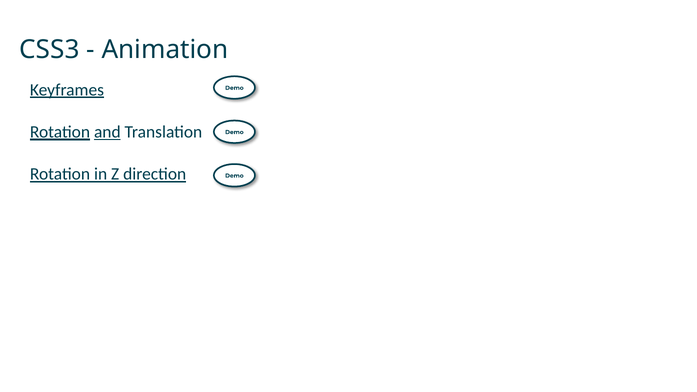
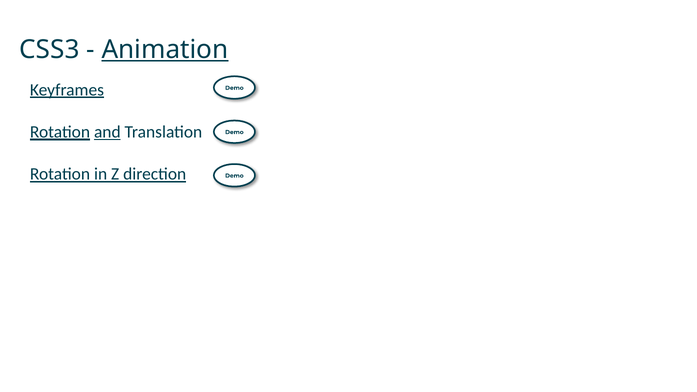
Animation underline: none -> present
